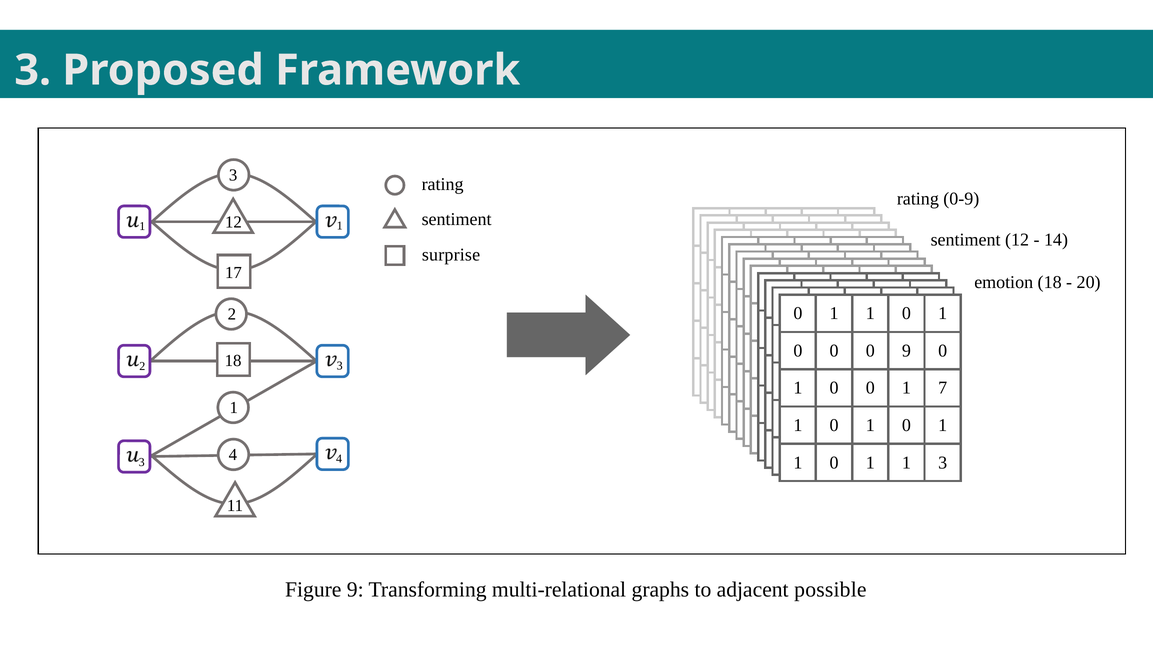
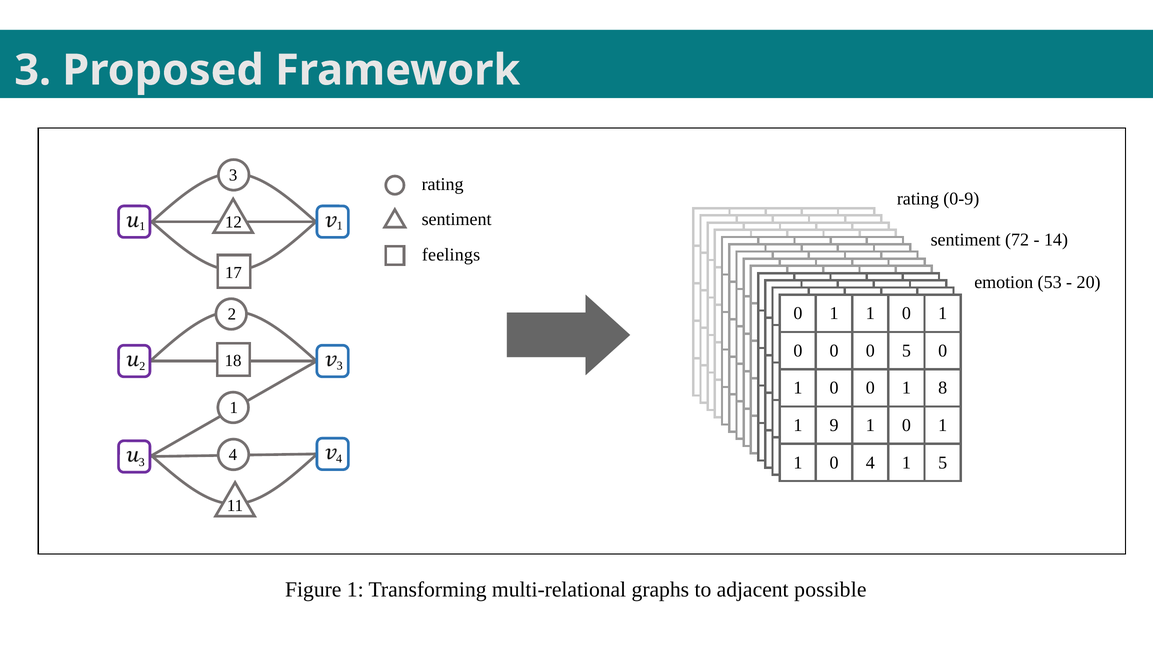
sentiment 12: 12 -> 72
surprise: surprise -> feelings
emotion 18: 18 -> 53
0 9: 9 -> 5
7: 7 -> 8
0 at (834, 425): 0 -> 9
1 at (870, 462): 1 -> 4
1 3: 3 -> 5
Figure 9: 9 -> 1
